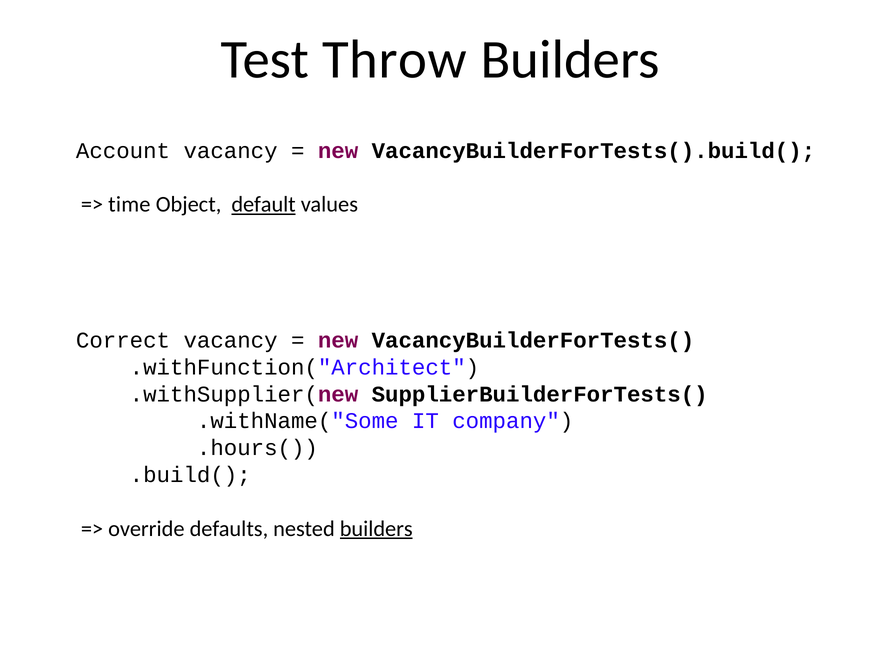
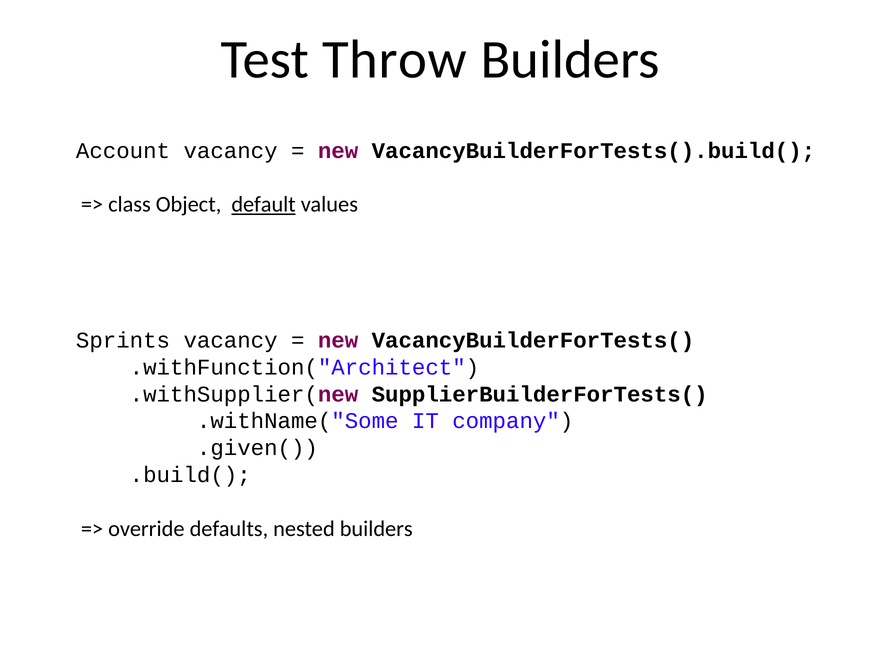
time: time -> class
Correct: Correct -> Sprints
.hours(: .hours( -> .given(
builders at (376, 529) underline: present -> none
